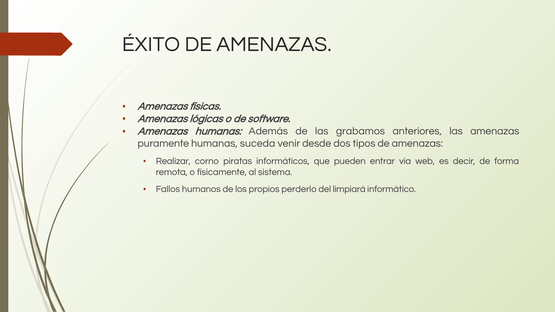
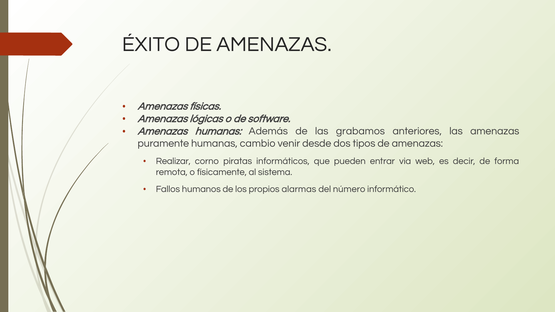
suceda: suceda -> cambio
perderlo: perderlo -> alarmas
limpiará: limpiará -> número
